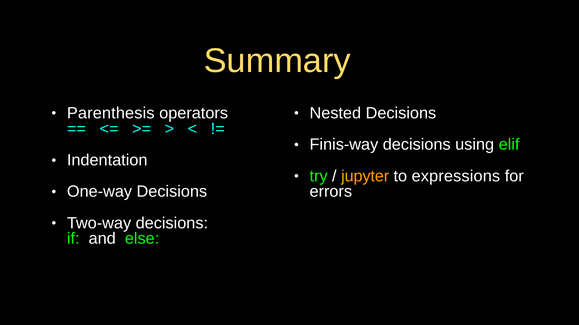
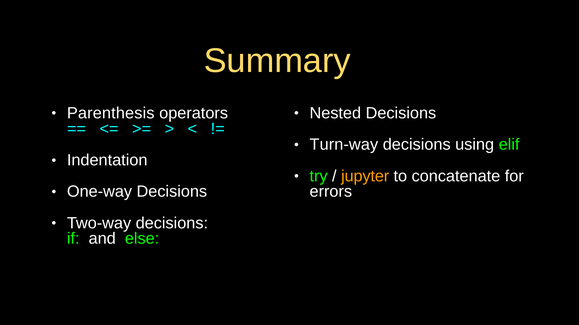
Finis-way: Finis-way -> Turn-way
expressions: expressions -> concatenate
